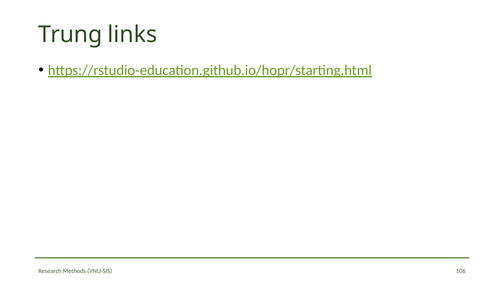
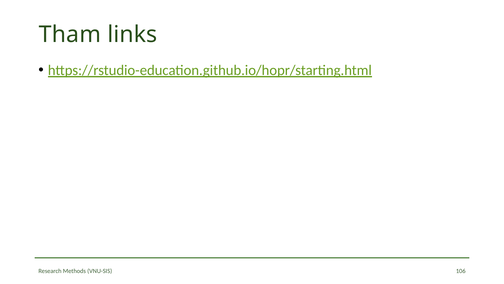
Trung: Trung -> Tham
